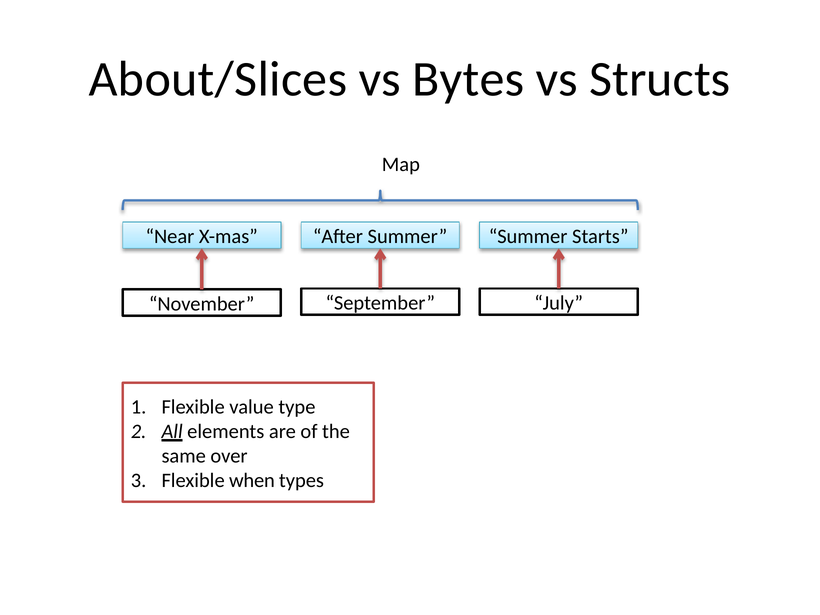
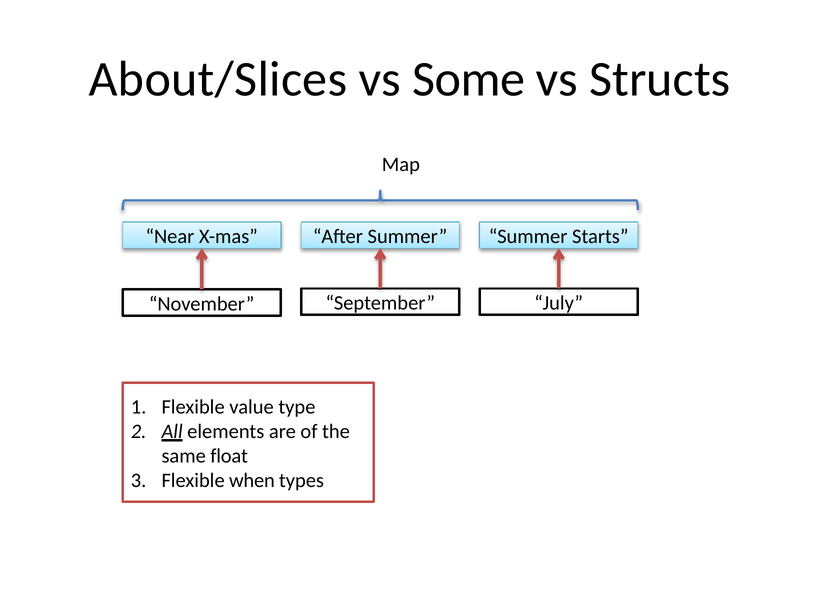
Bytes: Bytes -> Some
over: over -> float
